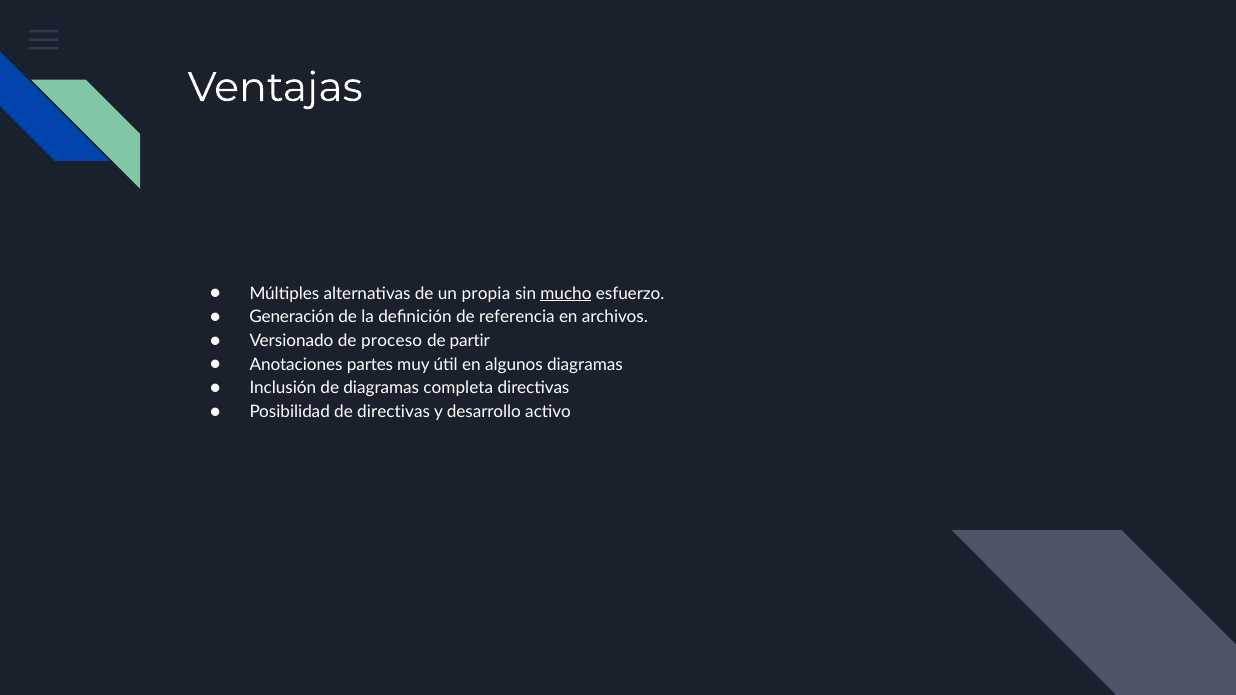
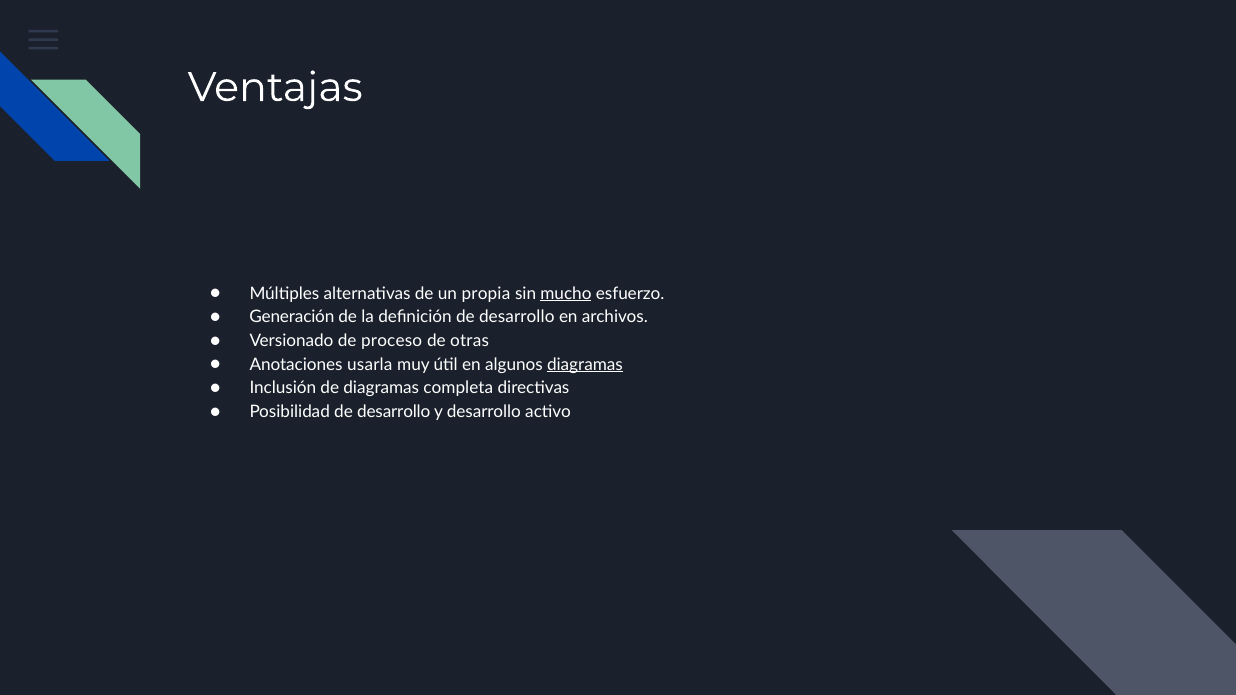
definición de referencia: referencia -> desarrollo
partir: partir -> otras
partes: partes -> usarla
diagramas at (585, 365) underline: none -> present
Posibilidad de directivas: directivas -> desarrollo
